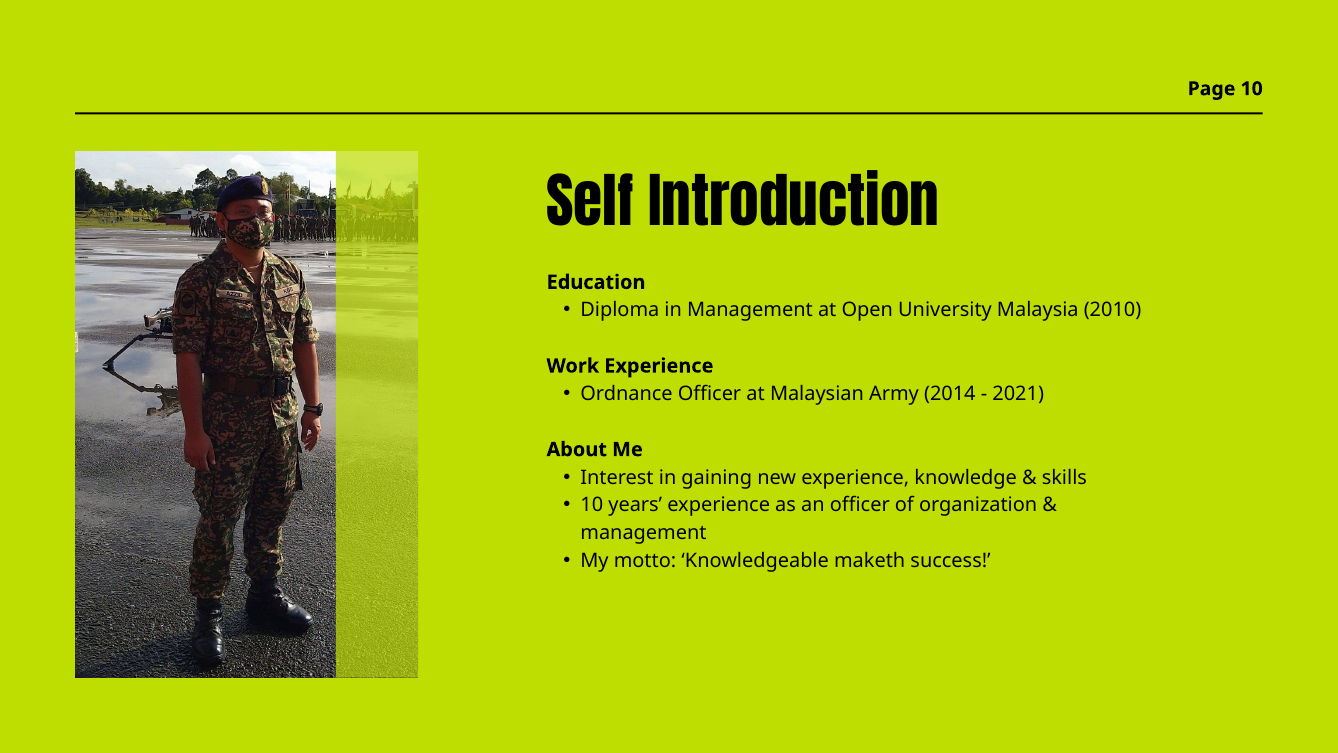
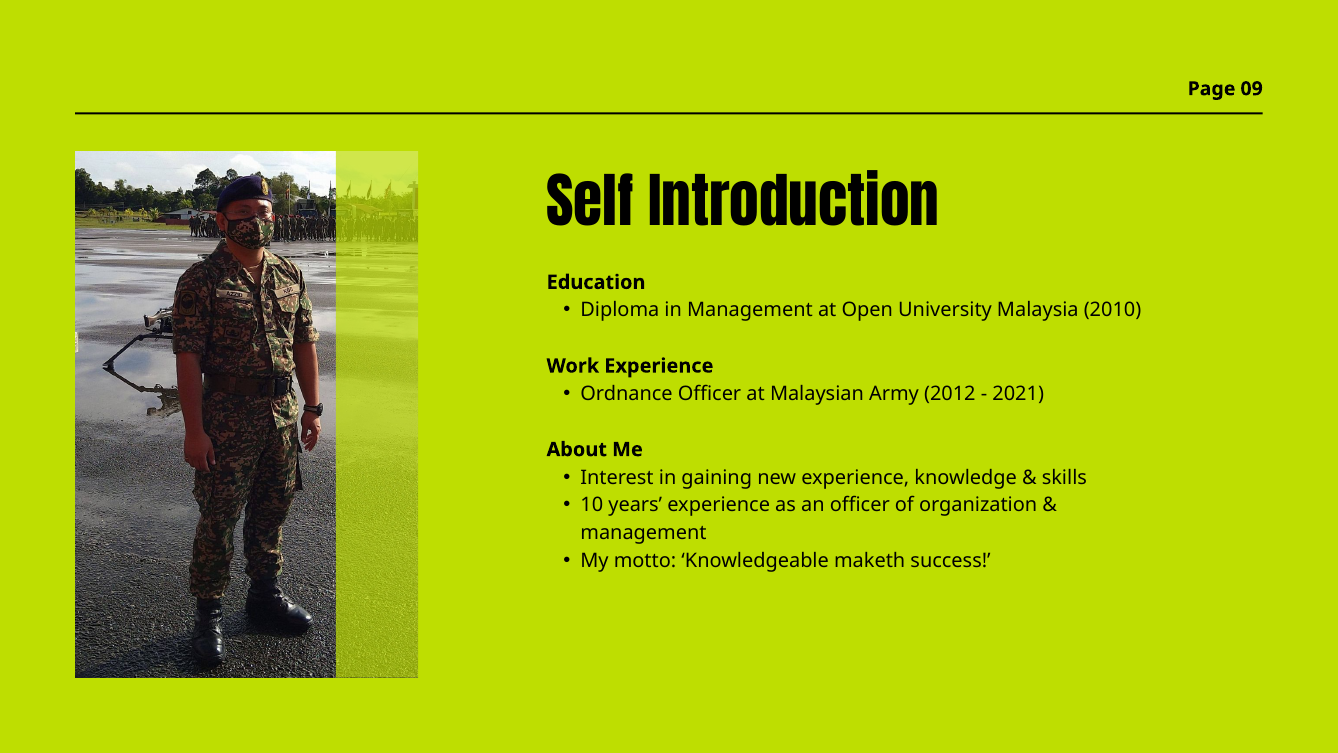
Page 10: 10 -> 09
2014: 2014 -> 2012
